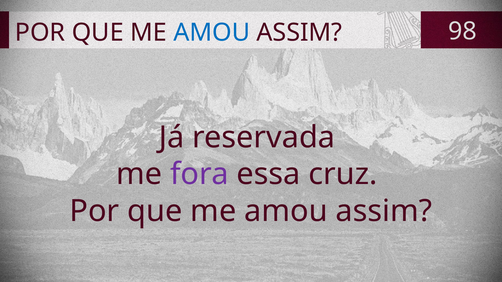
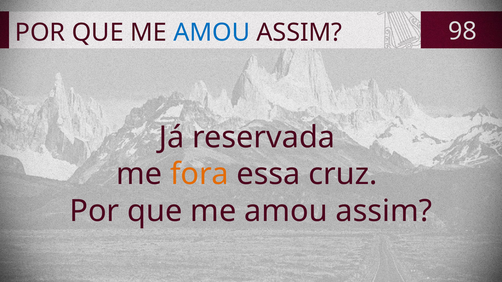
fora colour: purple -> orange
